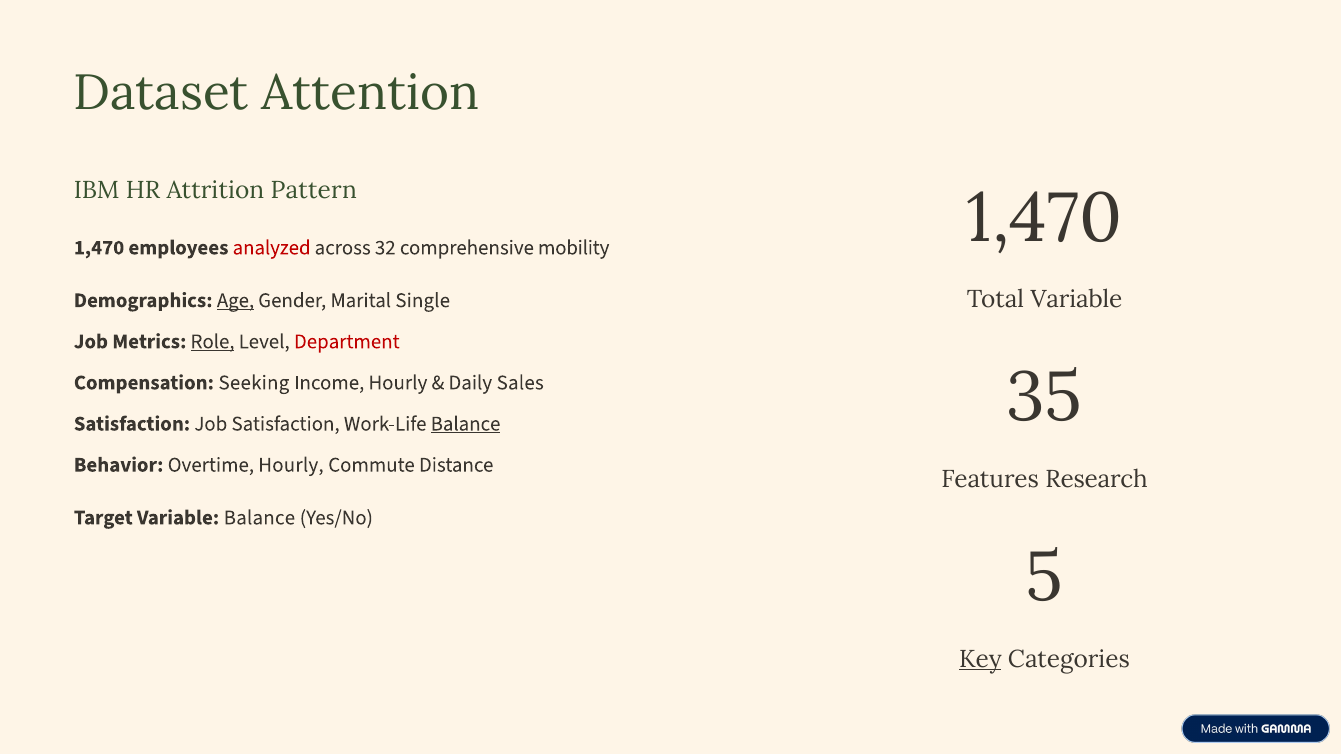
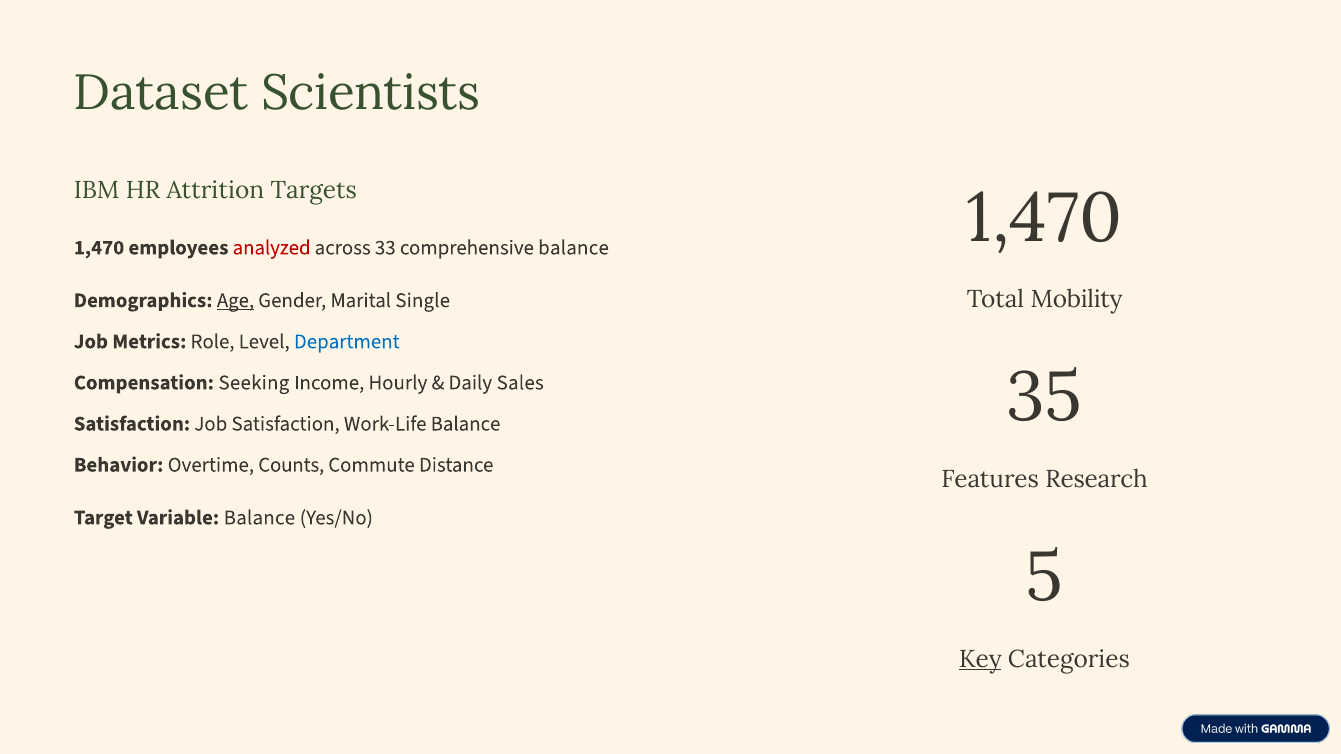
Attention: Attention -> Scientists
Pattern: Pattern -> Targets
32: 32 -> 33
comprehensive mobility: mobility -> balance
Total Variable: Variable -> Mobility
Role underline: present -> none
Department colour: red -> blue
Balance at (466, 424) underline: present -> none
Overtime Hourly: Hourly -> Counts
